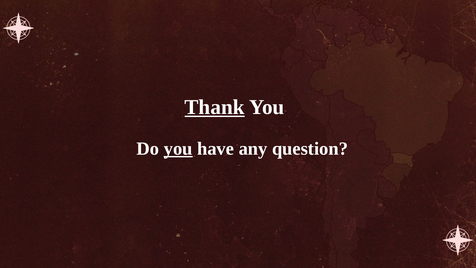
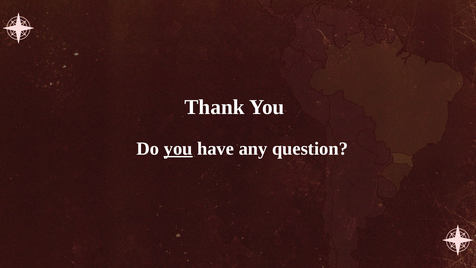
Thank underline: present -> none
